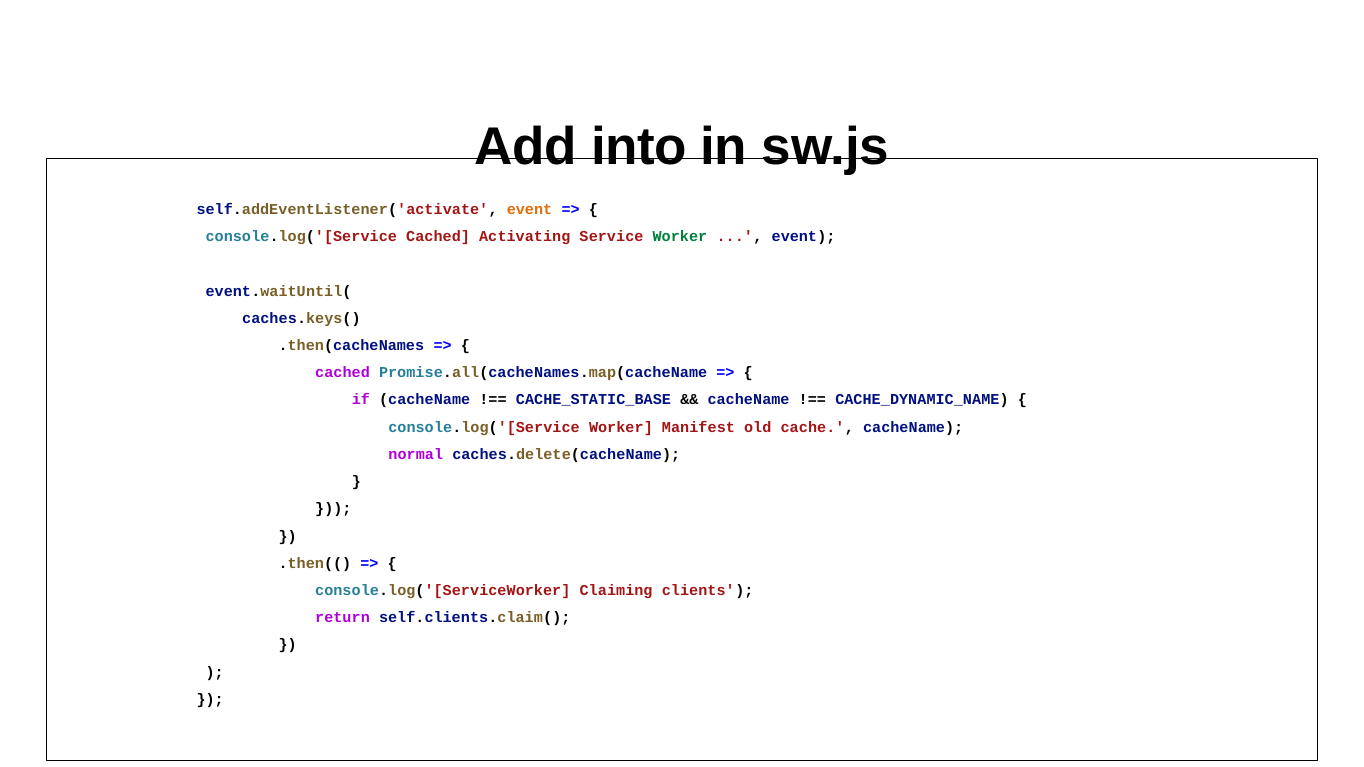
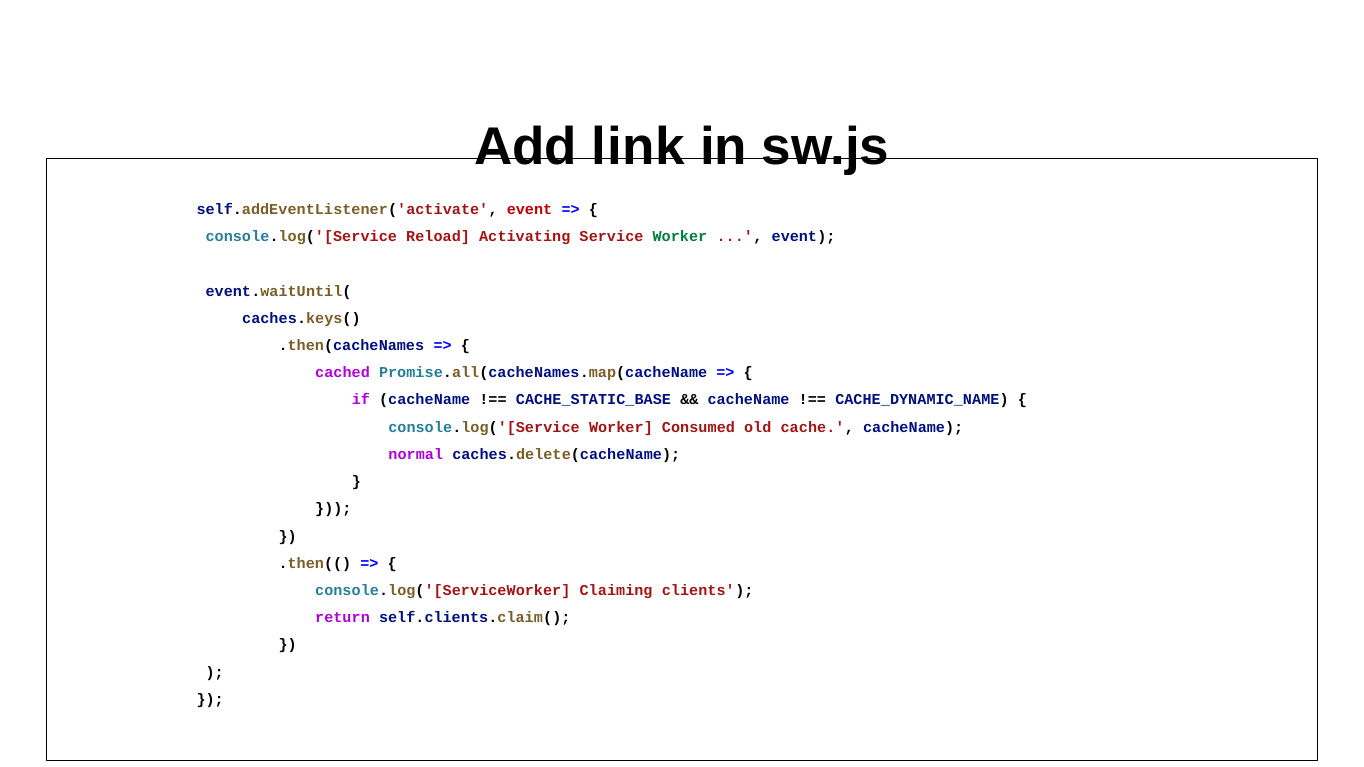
into: into -> link
event at (530, 210) colour: orange -> red
console.log('[Service Cached: Cached -> Reload
Manifest: Manifest -> Consumed
